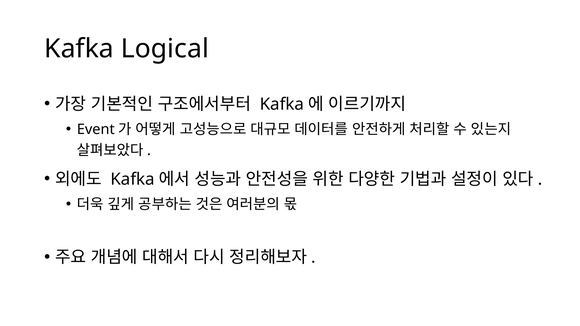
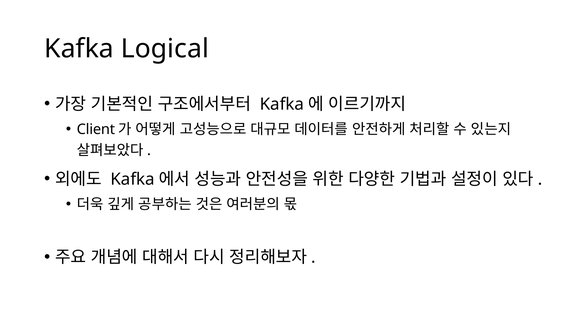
Event: Event -> Client
